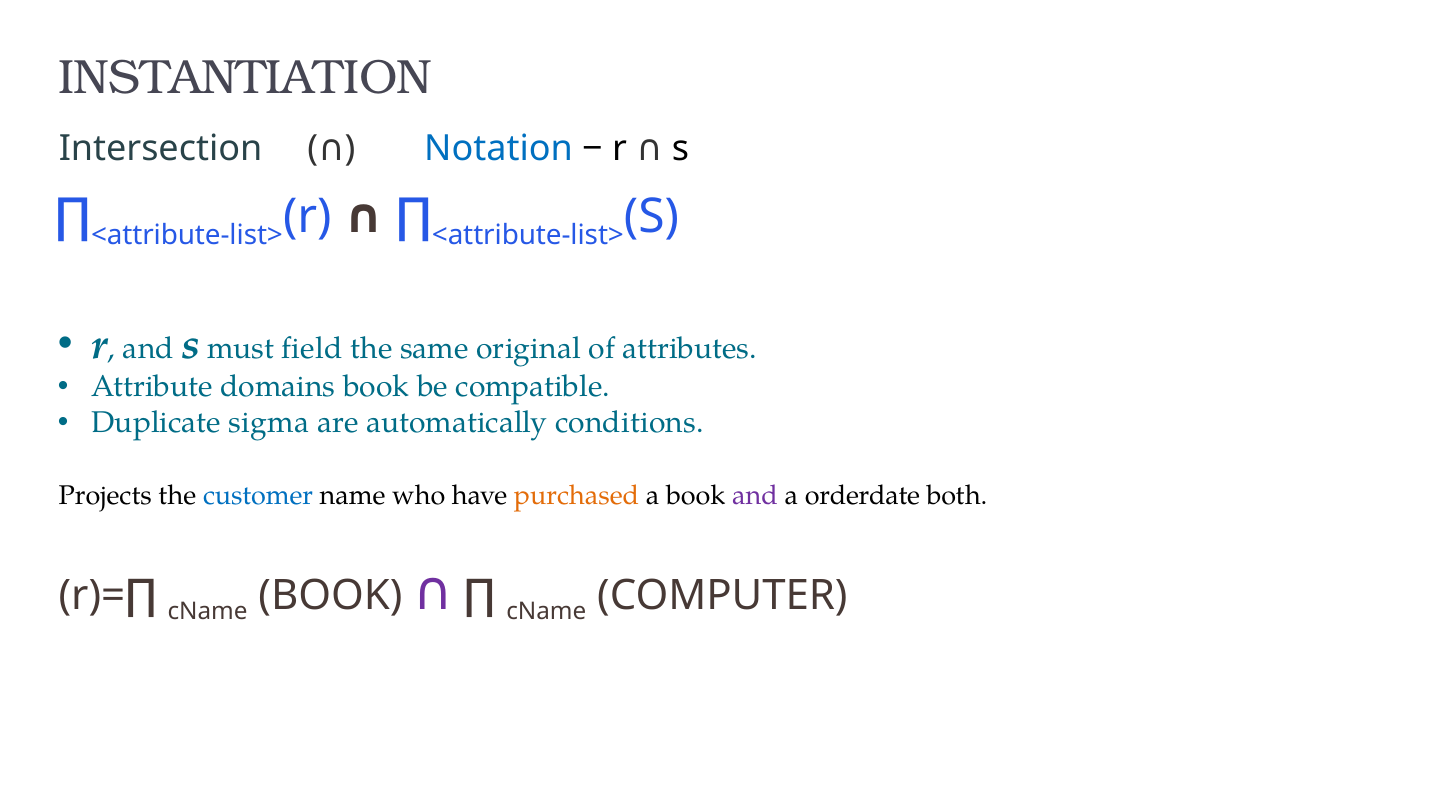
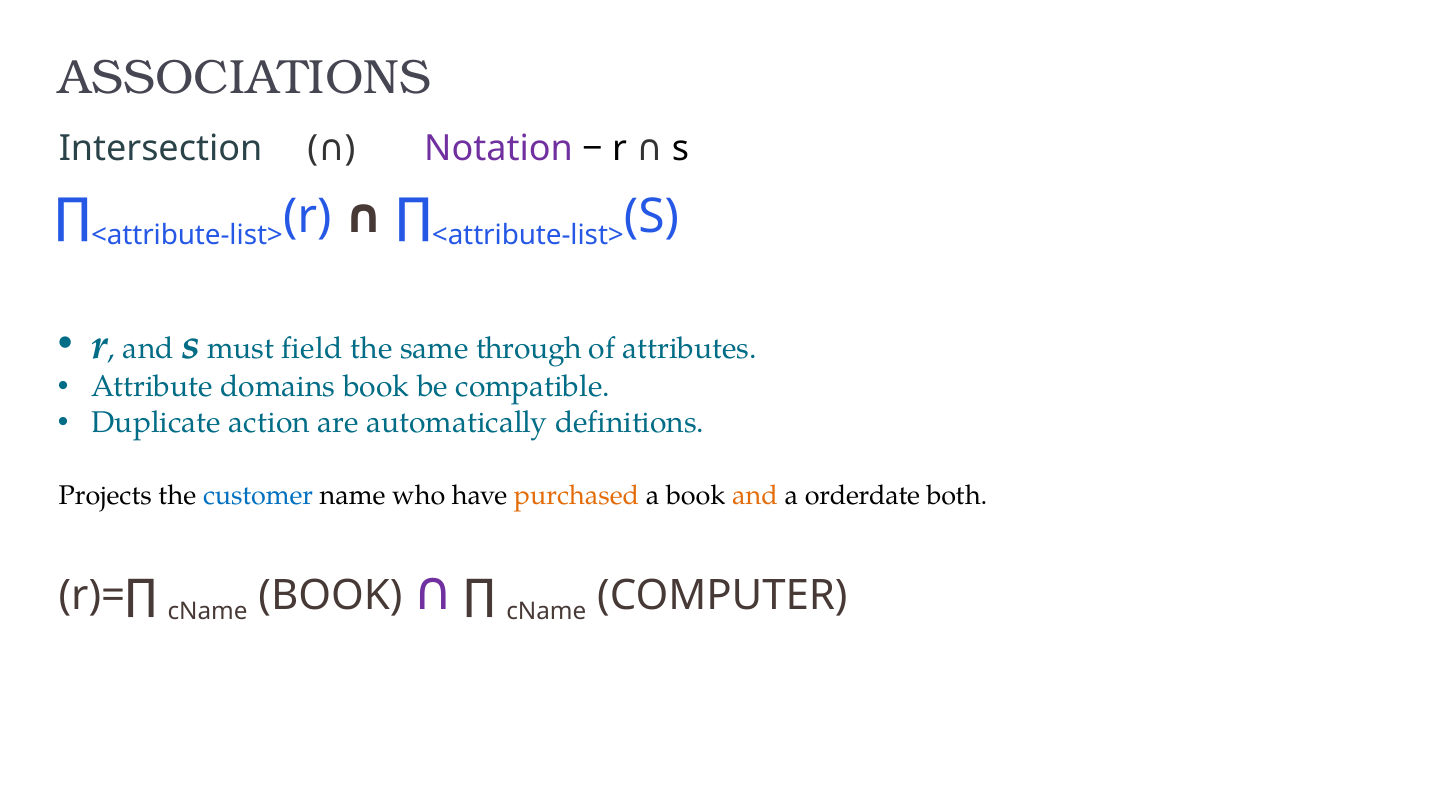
INSTANTIATION: INSTANTIATION -> ASSOCIATIONS
Notation colour: blue -> purple
original: original -> through
sigma: sigma -> action
conditions: conditions -> definitions
and at (755, 495) colour: purple -> orange
